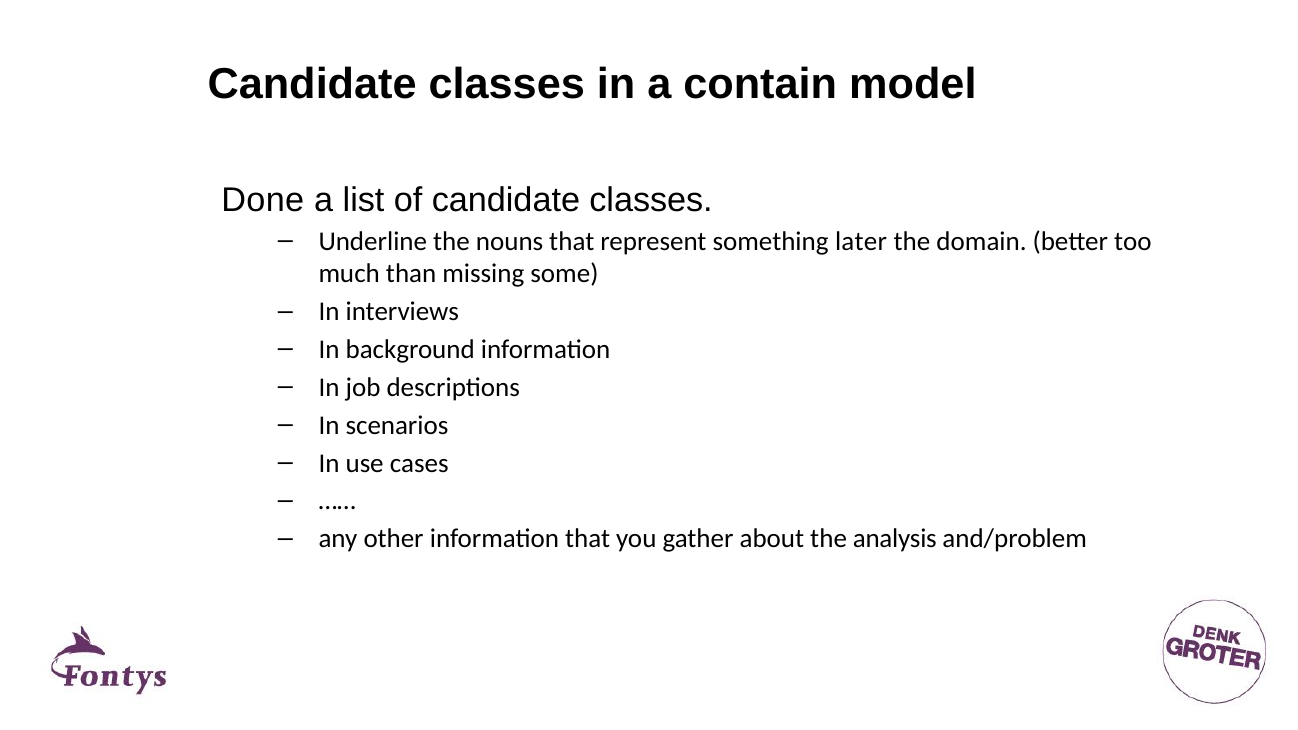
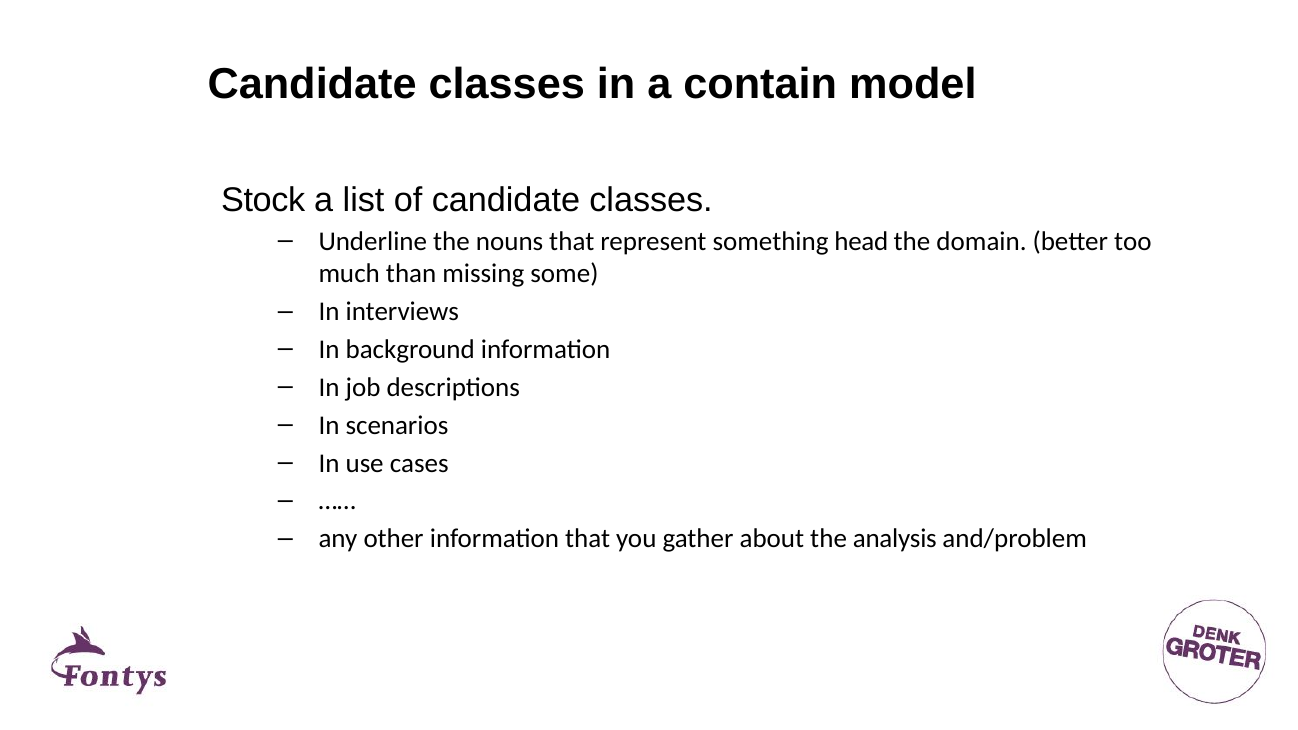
Done: Done -> Stock
later: later -> head
